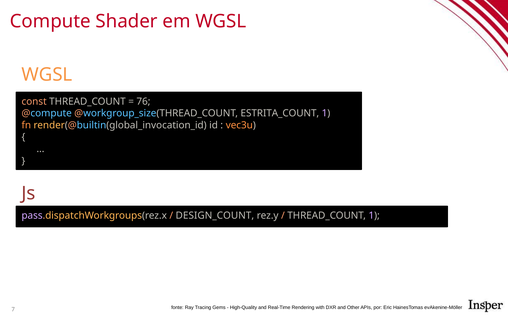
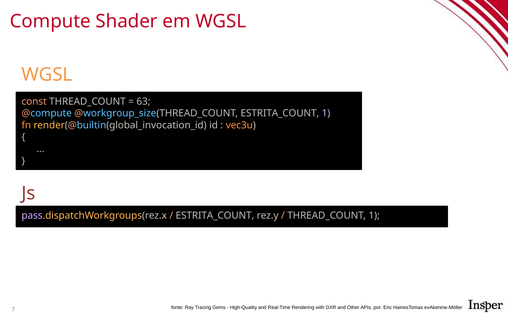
76: 76 -> 63
DESIGN_COUNT at (215, 215): DESIGN_COUNT -> ESTRITA_COUNT
